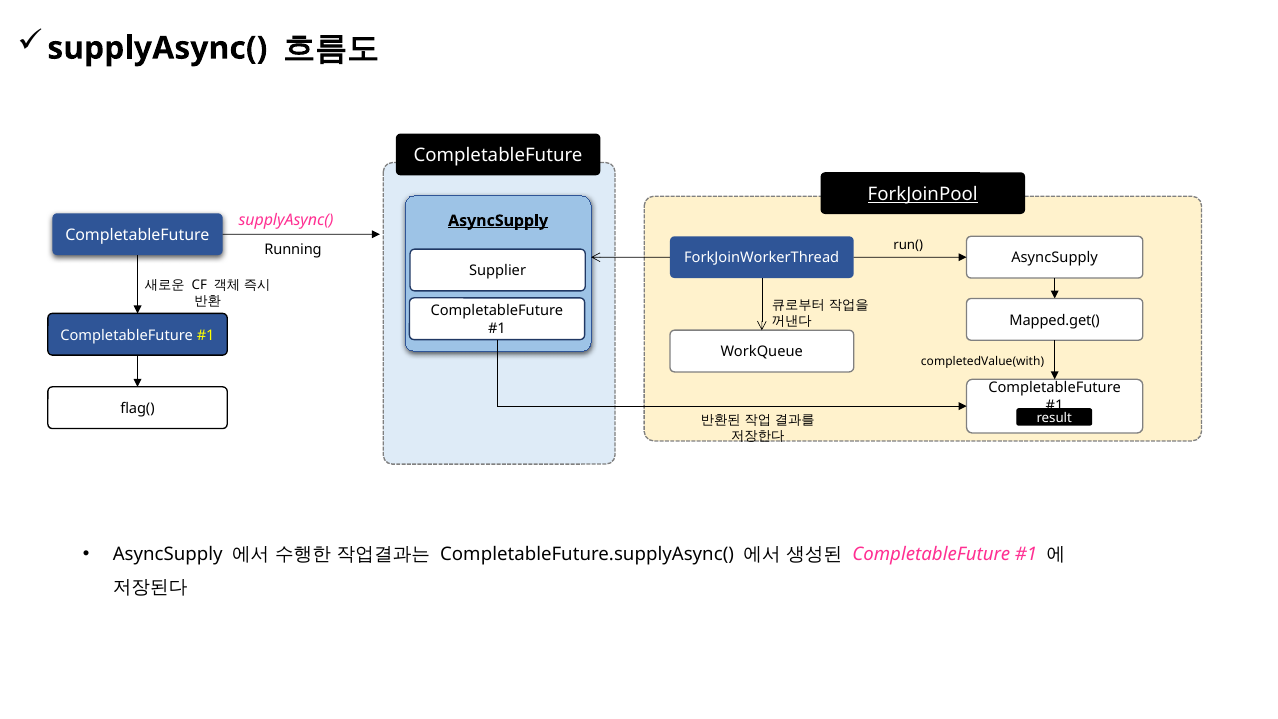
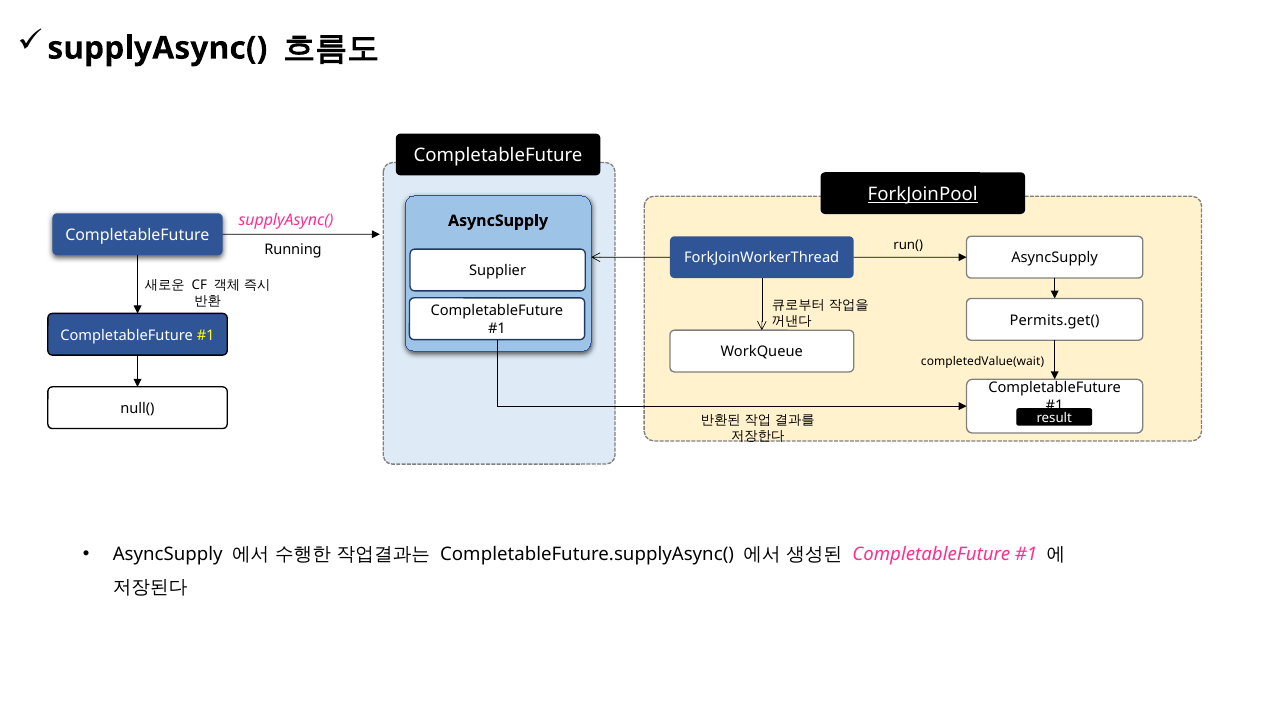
AsyncSupply at (498, 221) underline: present -> none
Mapped.get(: Mapped.get( -> Permits.get(
completedValue(with: completedValue(with -> completedValue(wait
flag(: flag( -> null(
